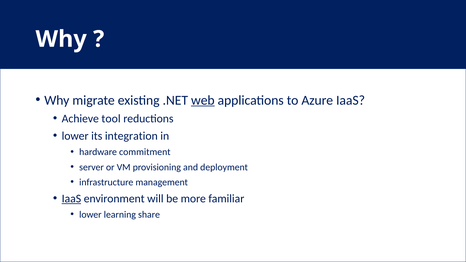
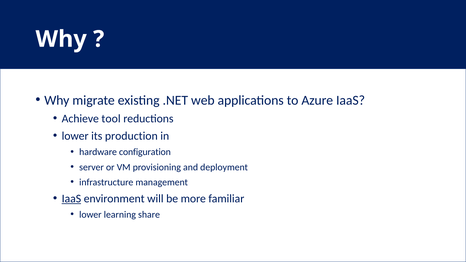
web underline: present -> none
integration: integration -> production
commitment: commitment -> configuration
